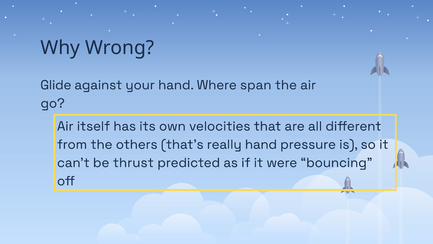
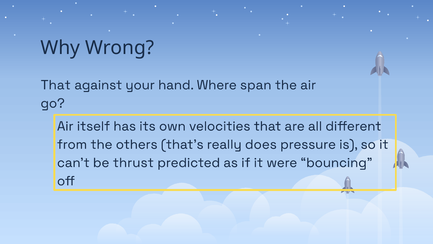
Glide at (56, 85): Glide -> That
really hand: hand -> does
